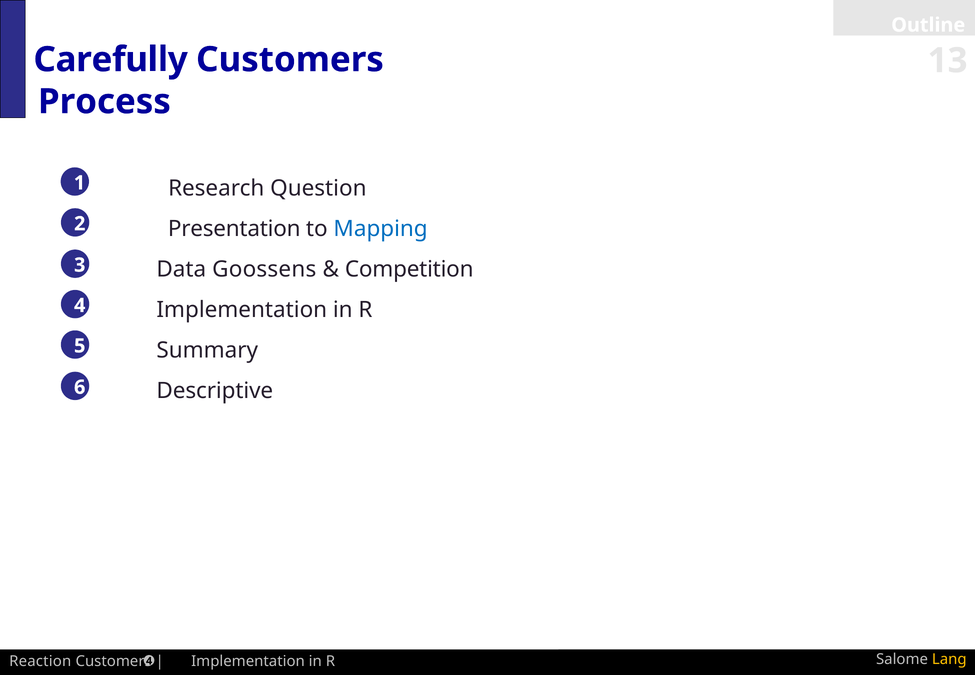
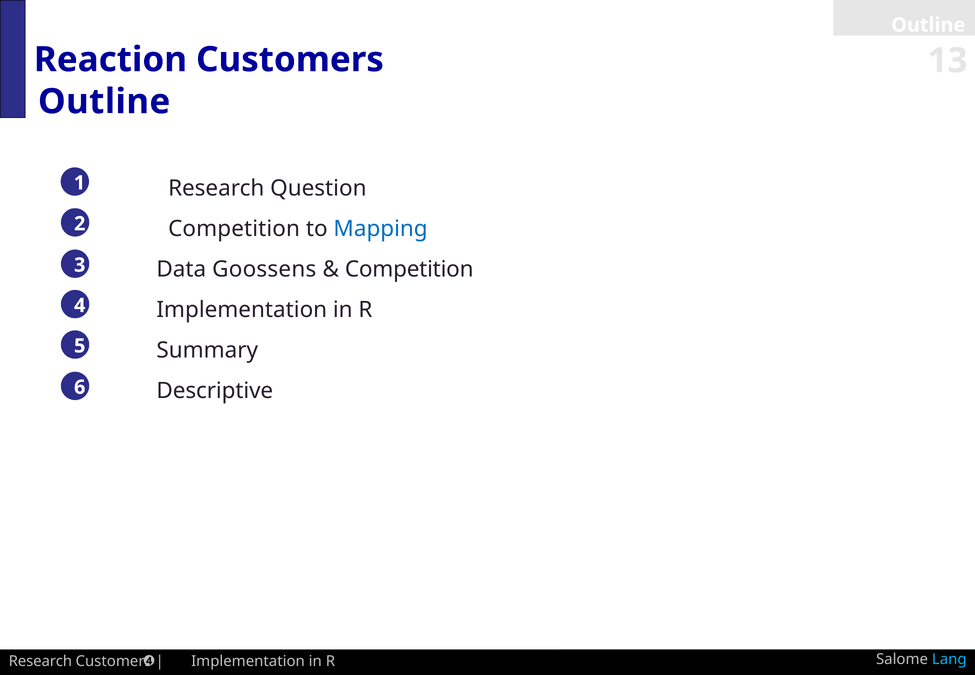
Carefully: Carefully -> Reaction
Process at (104, 102): Process -> Outline
Presentation at (234, 229): Presentation -> Competition
Reaction at (40, 661): Reaction -> Research
Lang colour: yellow -> light blue
